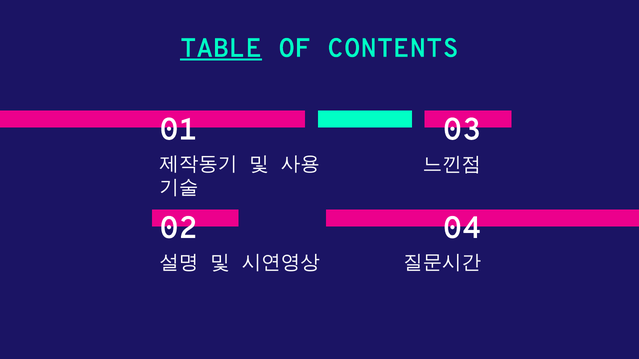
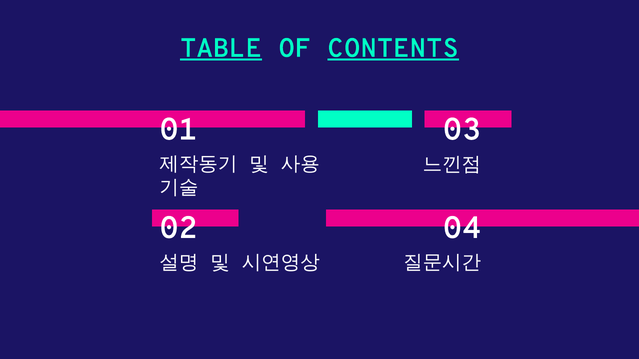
CONTENTS underline: none -> present
